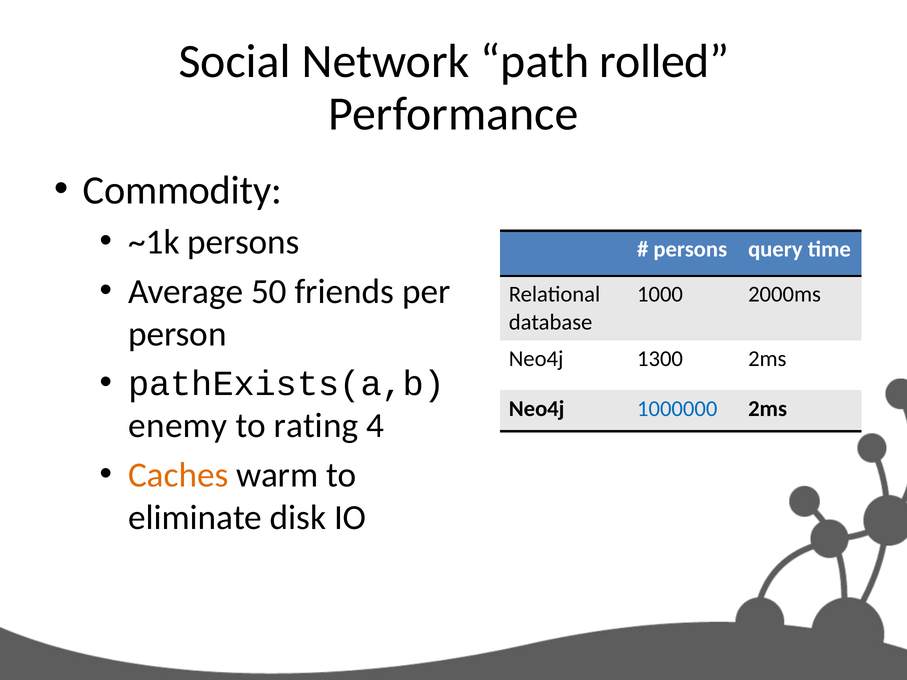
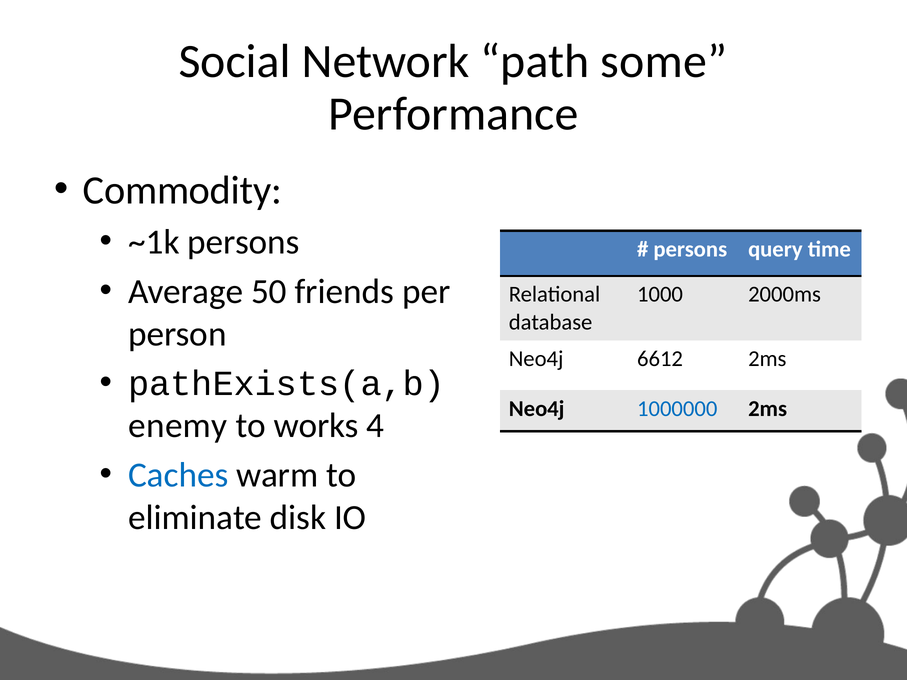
rolled: rolled -> some
1300: 1300 -> 6612
rating: rating -> works
Caches colour: orange -> blue
